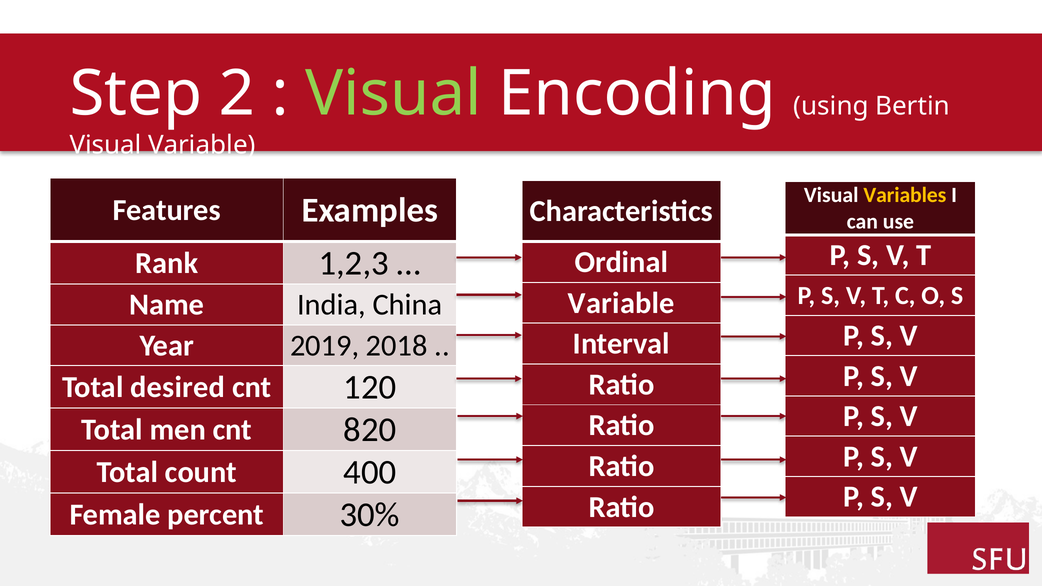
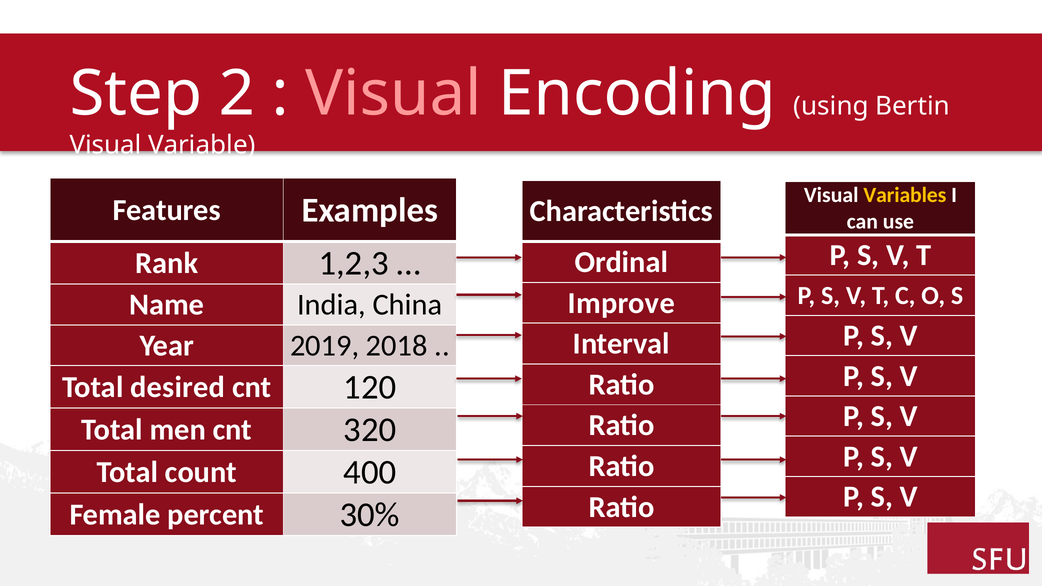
Visual at (394, 94) colour: light green -> pink
Variable at (621, 303): Variable -> Improve
820: 820 -> 320
